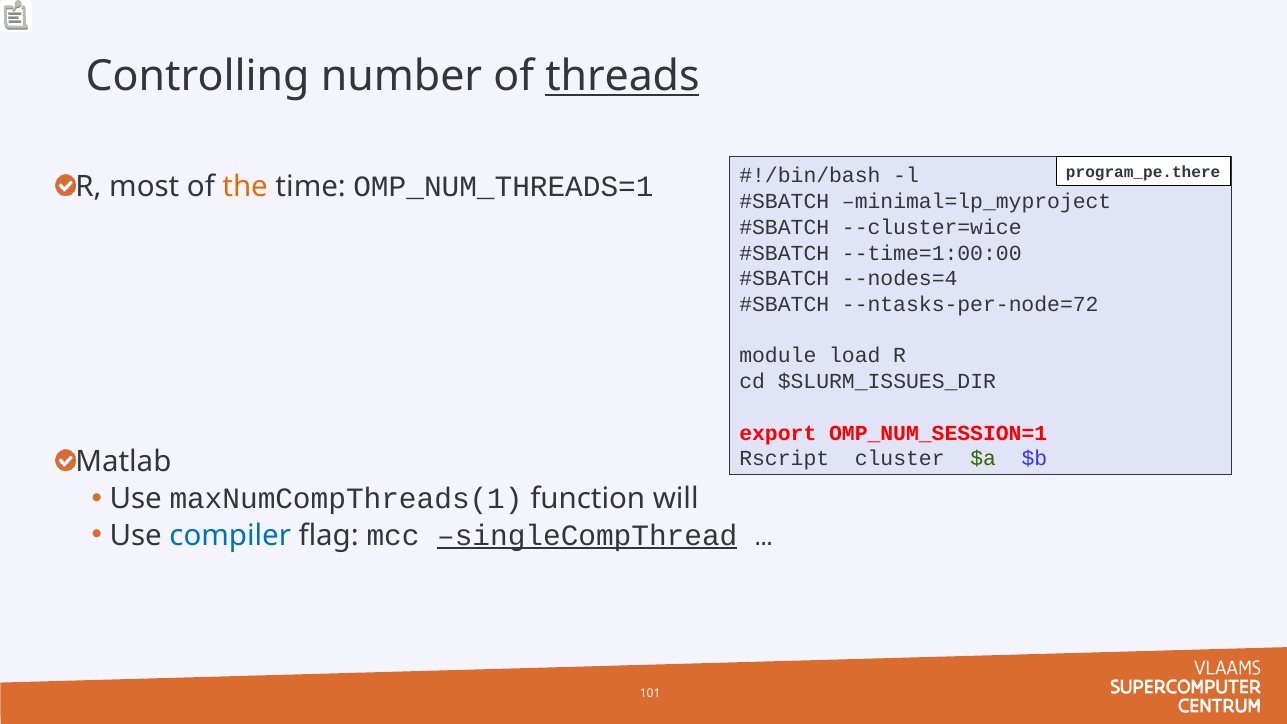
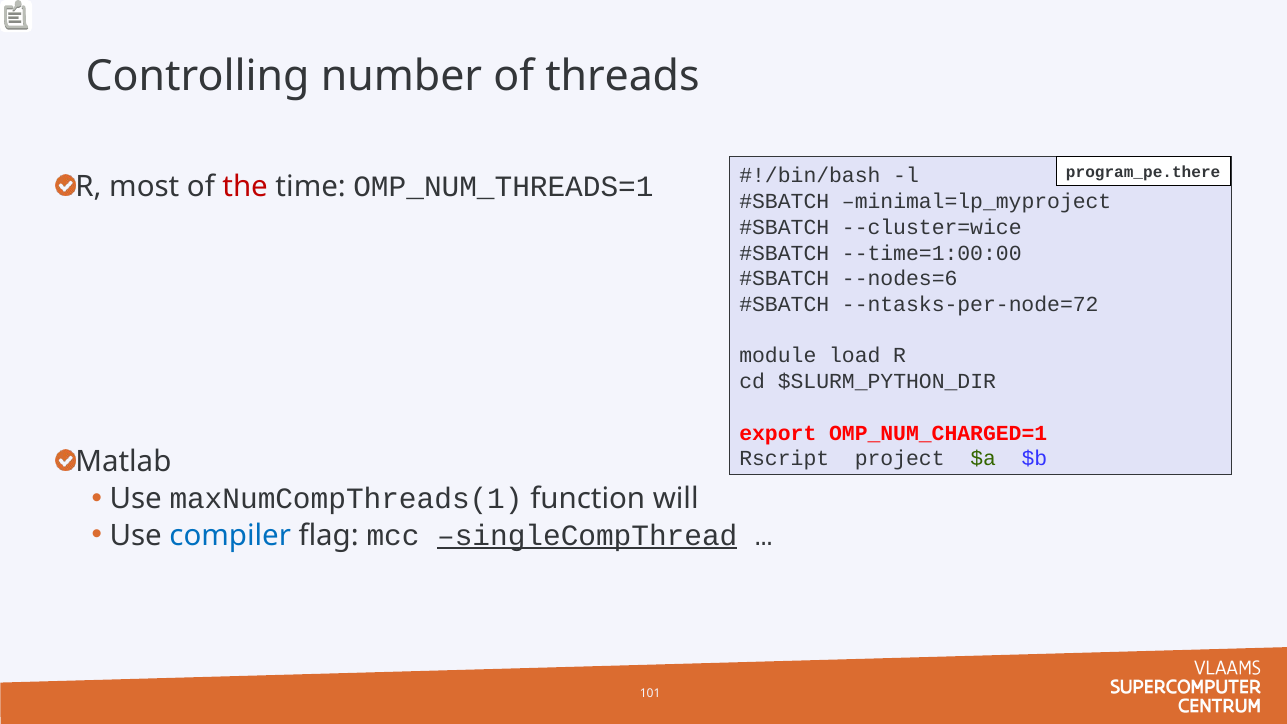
threads underline: present -> none
the colour: orange -> red
--nodes=4: --nodes=4 -> --nodes=6
$SLURM_ISSUES_DIR: $SLURM_ISSUES_DIR -> $SLURM_PYTHON_DIR
OMP_NUM_SESSION=1: OMP_NUM_SESSION=1 -> OMP_NUM_CHARGED=1
cluster: cluster -> project
